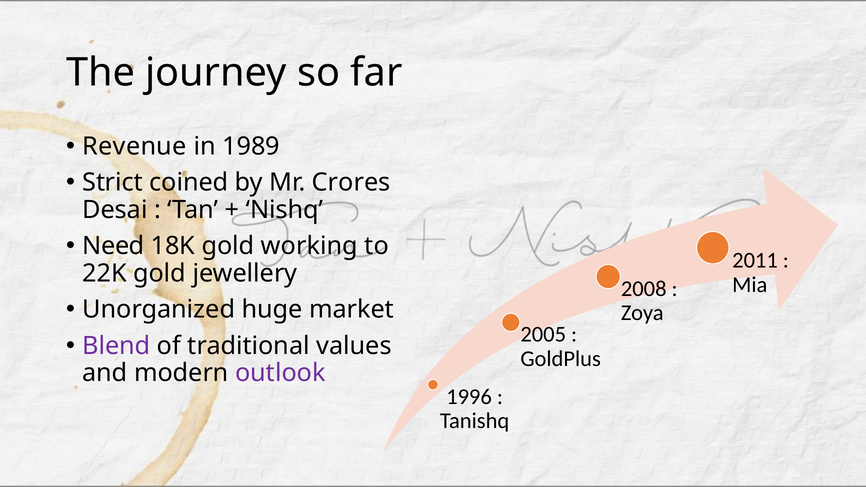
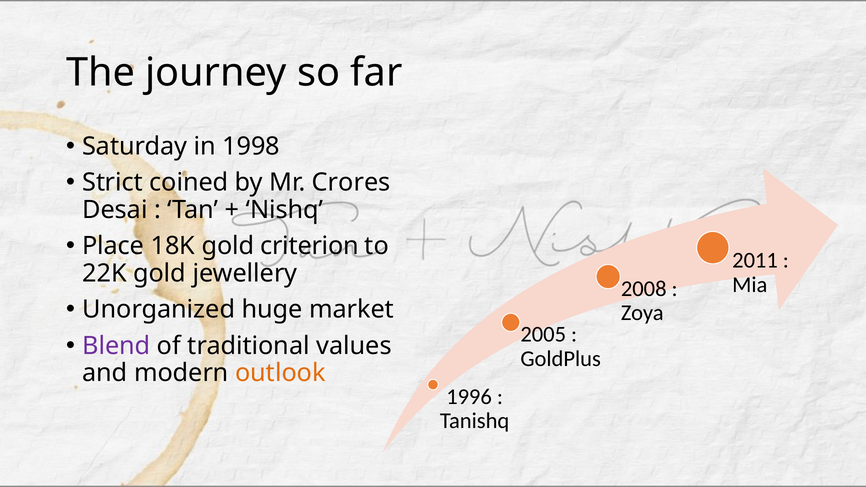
Revenue: Revenue -> Saturday
1989: 1989 -> 1998
Need: Need -> Place
working: working -> criterion
outlook colour: purple -> orange
